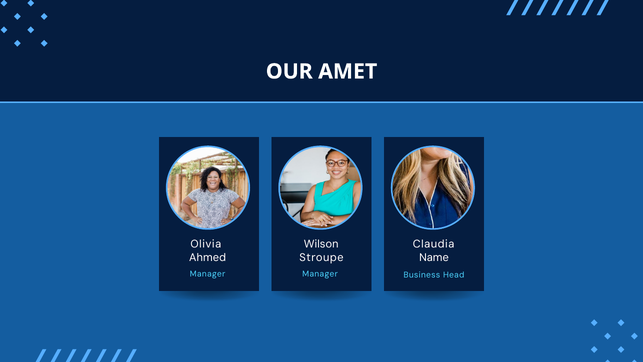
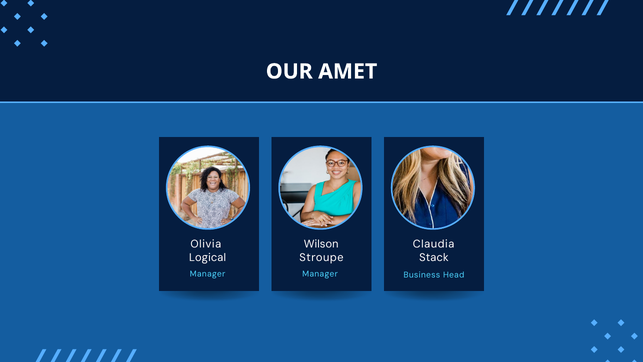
Ahmed: Ahmed -> Logical
Name: Name -> Stack
